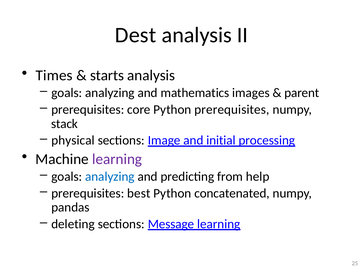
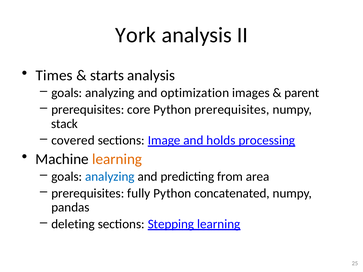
Dest: Dest -> York
mathematics: mathematics -> optimization
physical: physical -> covered
initial: initial -> holds
learning at (117, 159) colour: purple -> orange
help: help -> area
best: best -> fully
Message: Message -> Stepping
